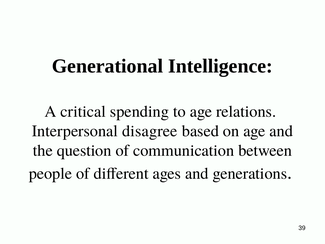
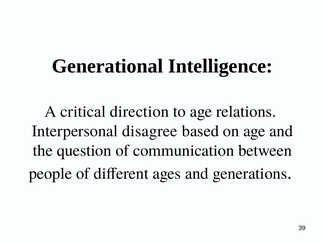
spending: spending -> direction
